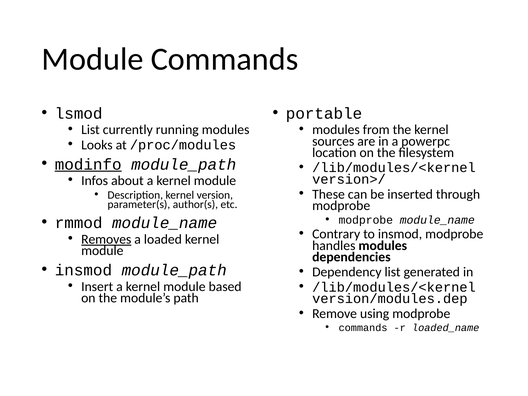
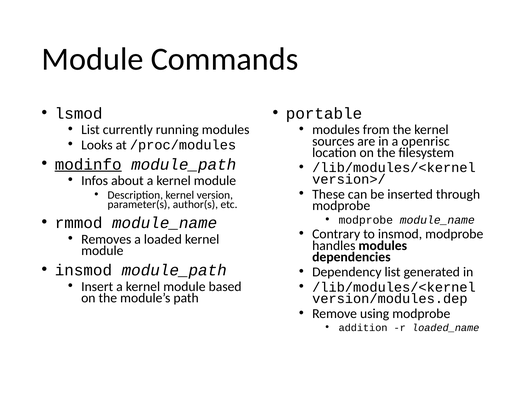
powerpc: powerpc -> openrisc
Removes underline: present -> none
commands at (363, 328): commands -> addition
